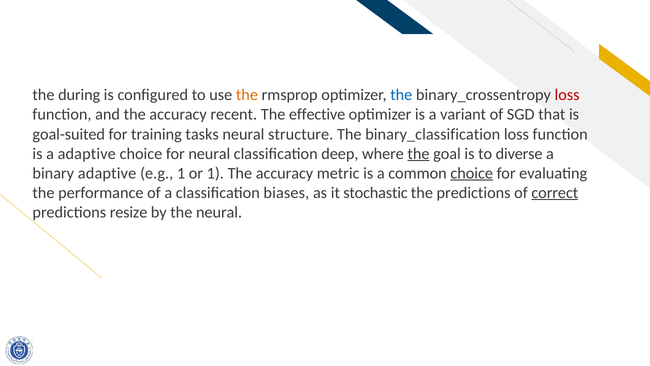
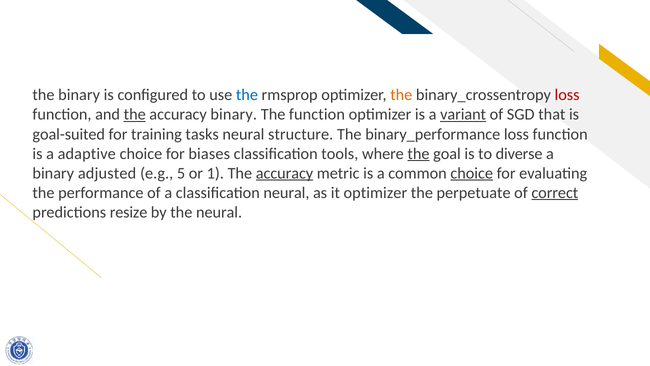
the during: during -> binary
the at (247, 95) colour: orange -> blue
the at (401, 95) colour: blue -> orange
the at (135, 114) underline: none -> present
accuracy recent: recent -> binary
The effective: effective -> function
variant underline: none -> present
binary_classification: binary_classification -> binary_performance
for neural: neural -> biases
deep: deep -> tools
binary adaptive: adaptive -> adjusted
e.g 1: 1 -> 5
accuracy at (285, 173) underline: none -> present
classification biases: biases -> neural
it stochastic: stochastic -> optimizer
the predictions: predictions -> perpetuate
